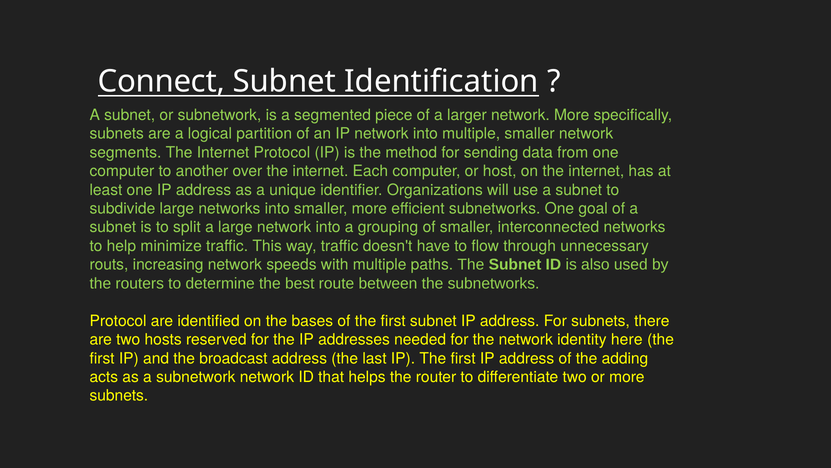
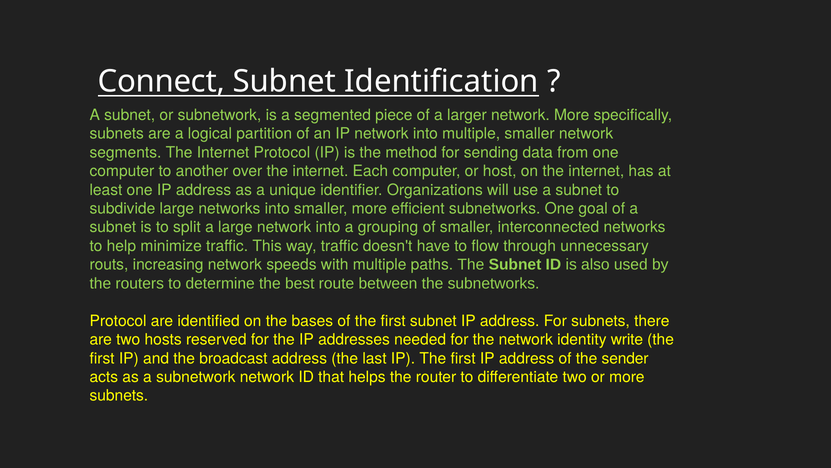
here: here -> write
adding: adding -> sender
